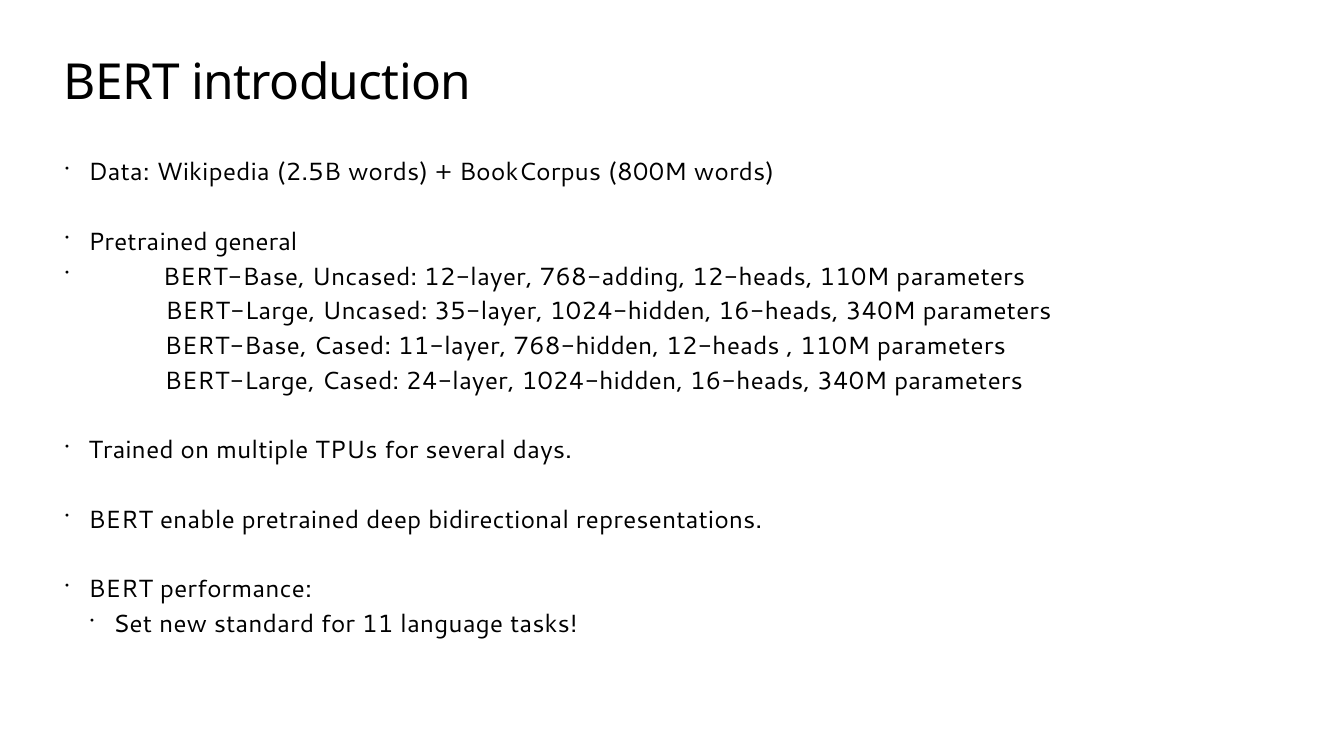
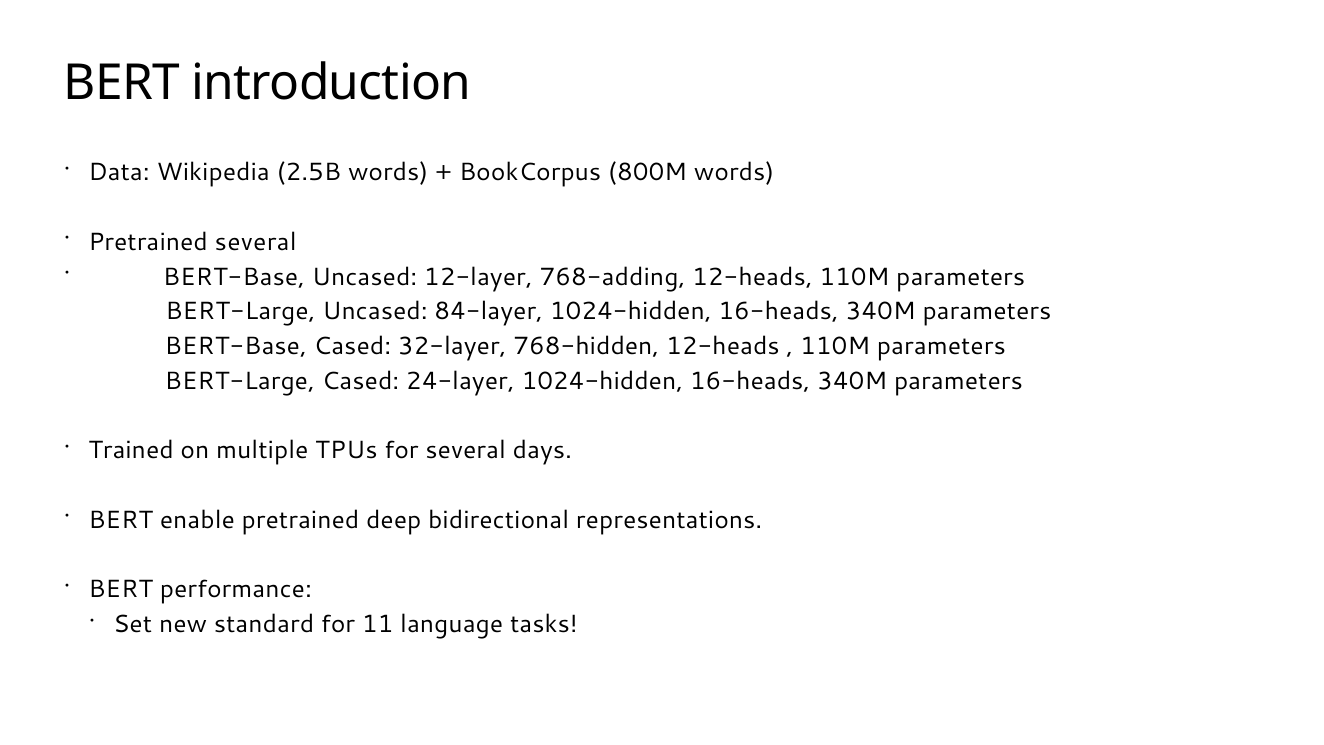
Pretrained general: general -> several
35-layer: 35-layer -> 84-layer
11-layer: 11-layer -> 32-layer
